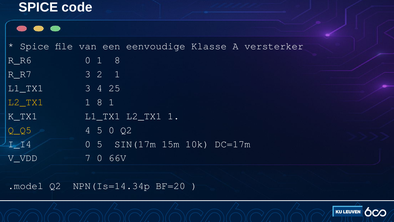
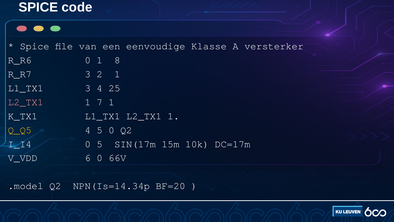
L2_TX1 at (26, 102) colour: yellow -> pink
8 at (100, 102): 8 -> 7
7: 7 -> 6
